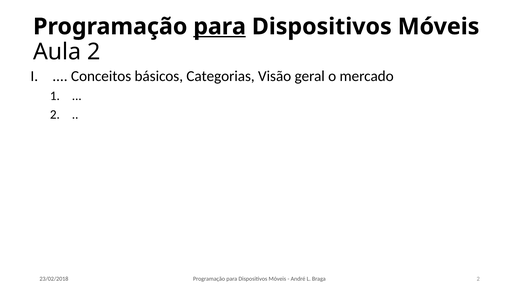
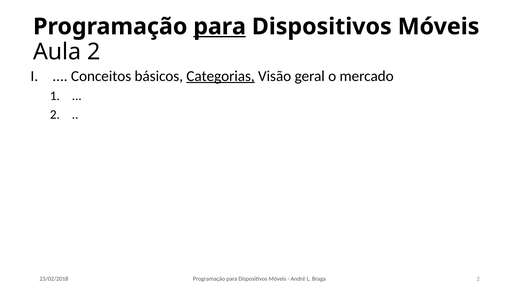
Categorias underline: none -> present
